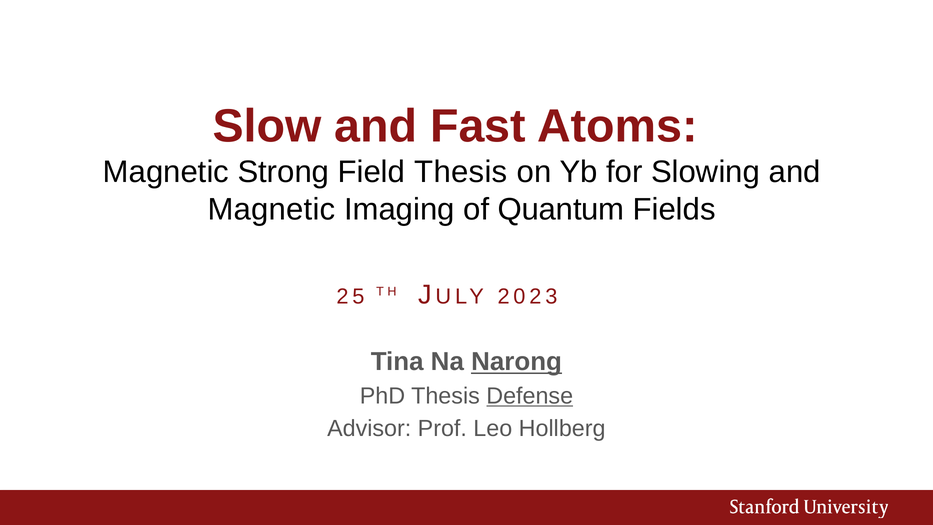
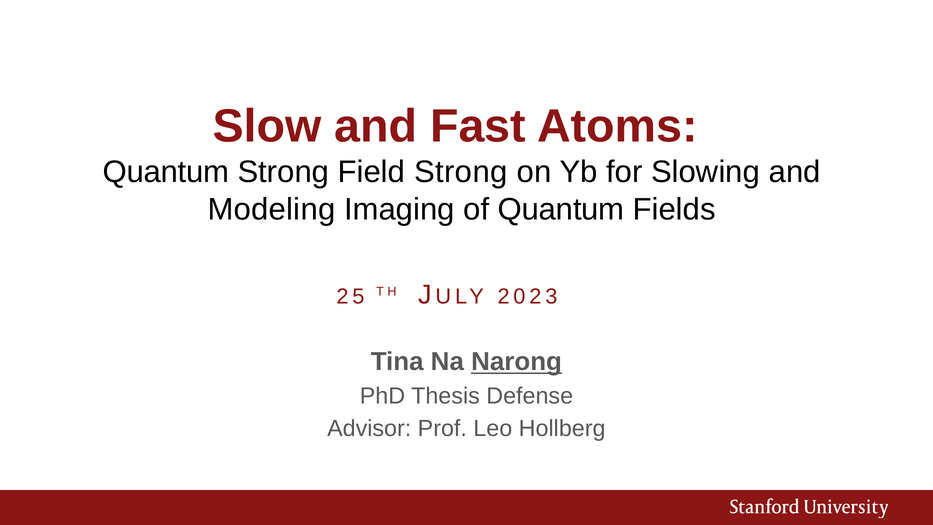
Magnetic at (166, 172): Magnetic -> Quantum
Field Thesis: Thesis -> Strong
Magnetic at (272, 209): Magnetic -> Modeling
Defense underline: present -> none
